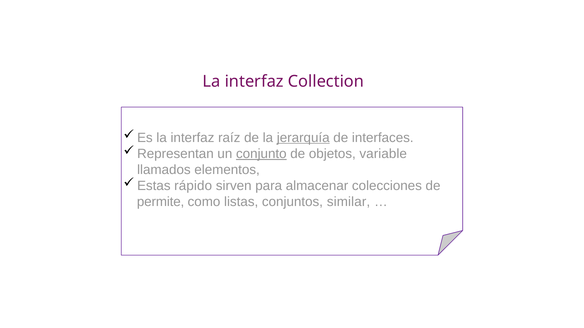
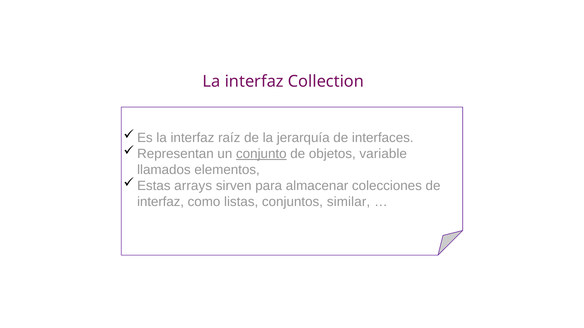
jerarquía underline: present -> none
rápido: rápido -> arrays
permite at (161, 202): permite -> interfaz
